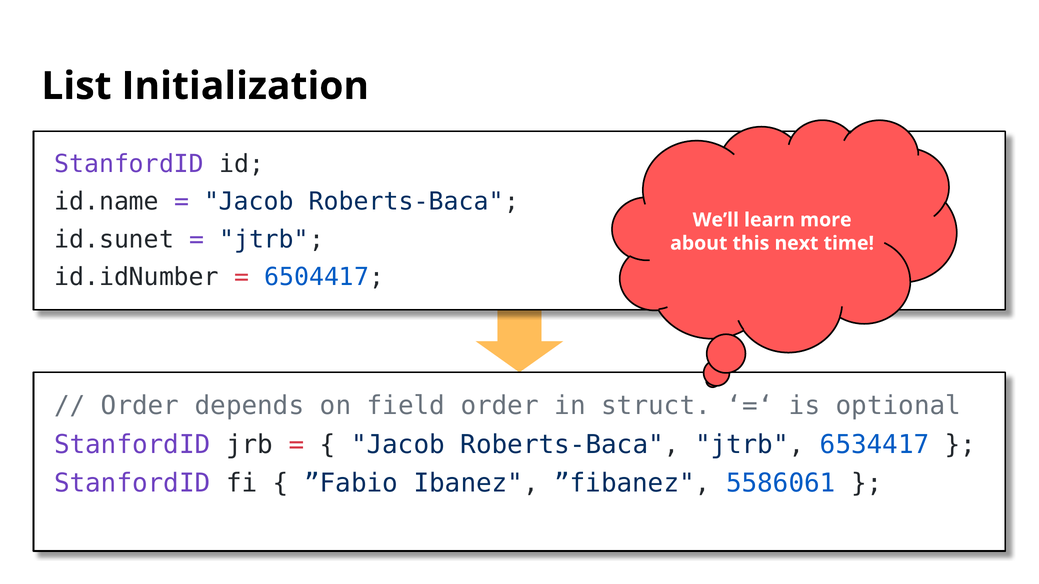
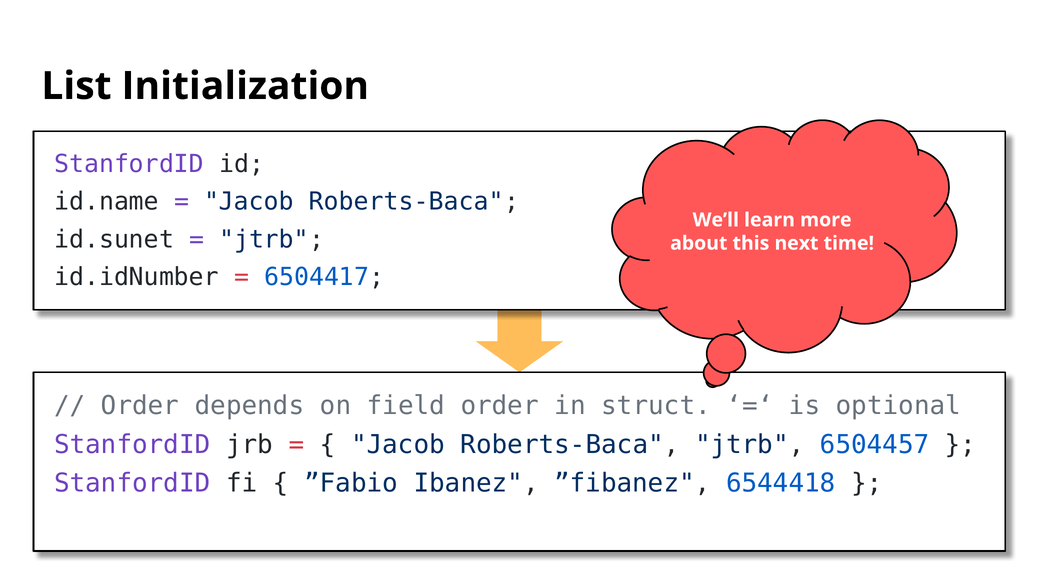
6534417: 6534417 -> 6504457
5586061: 5586061 -> 6544418
